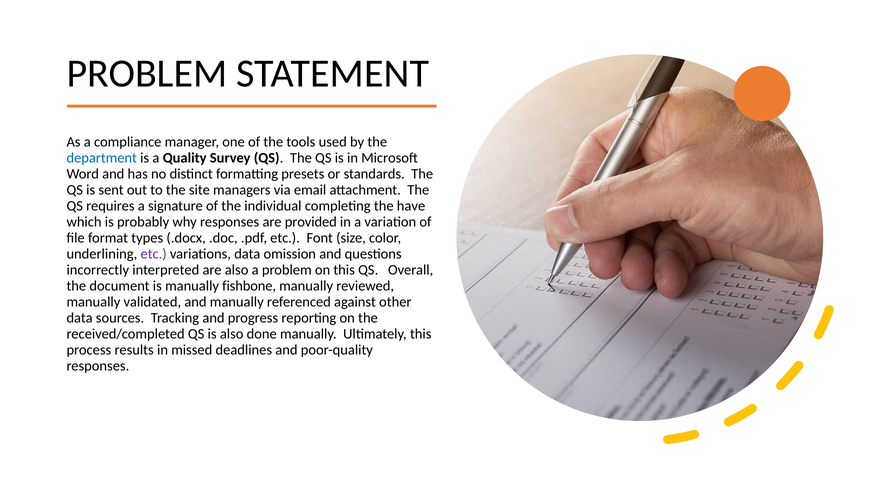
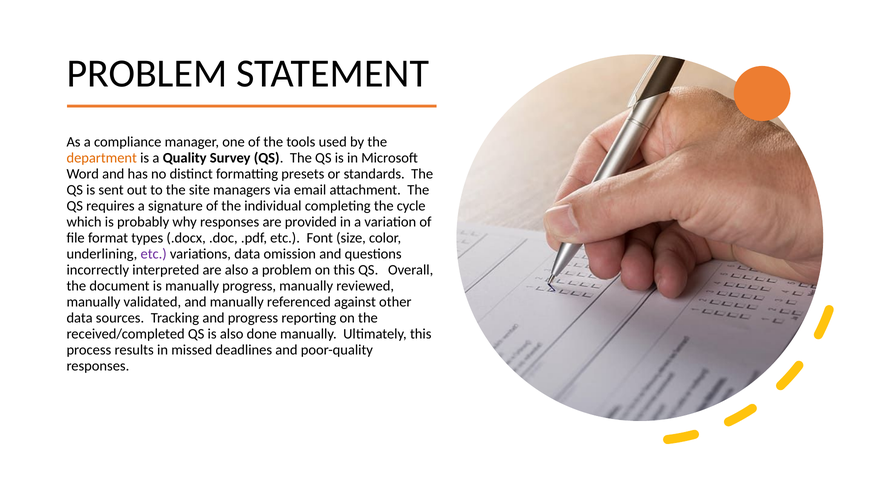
department colour: blue -> orange
have: have -> cycle
manually fishbone: fishbone -> progress
